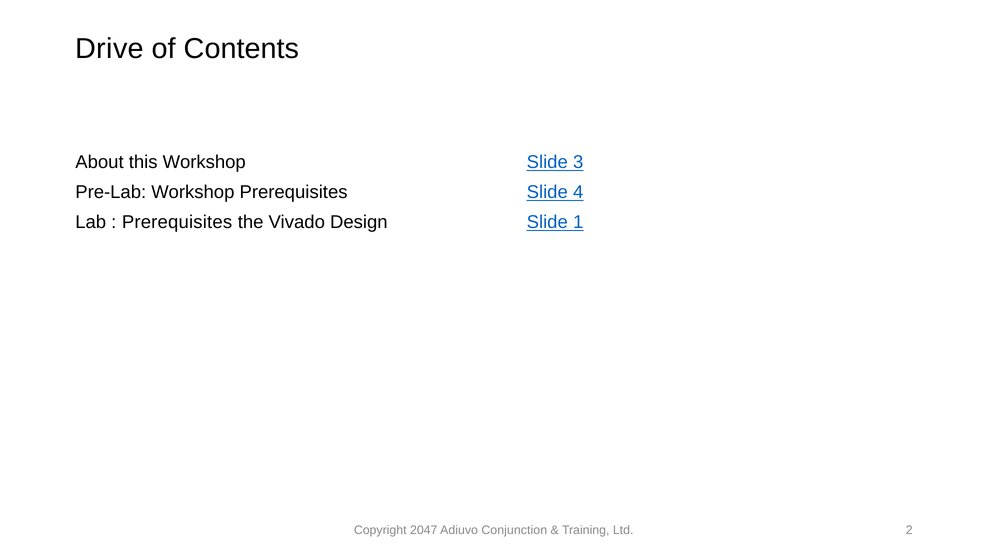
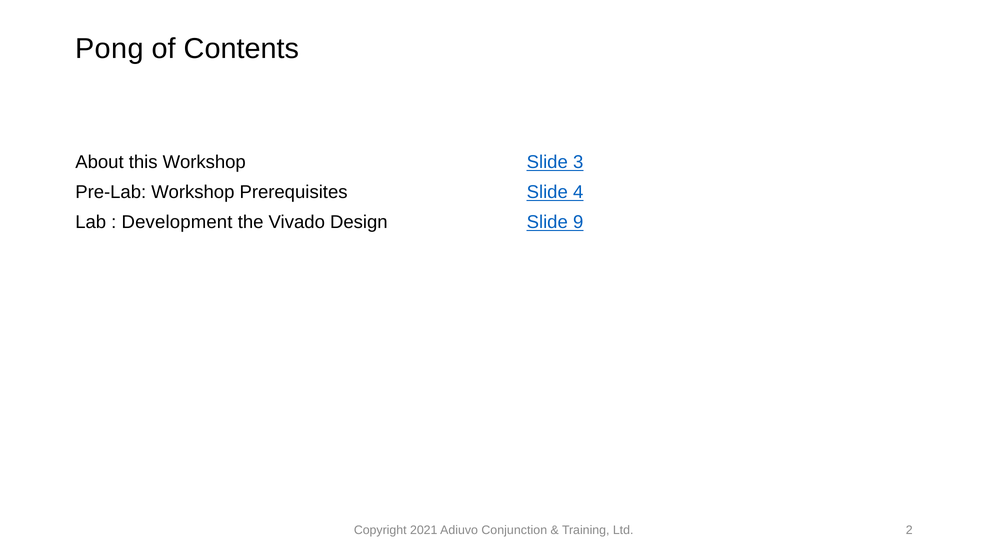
Drive: Drive -> Pong
Prerequisites at (177, 222): Prerequisites -> Development
1: 1 -> 9
2047: 2047 -> 2021
